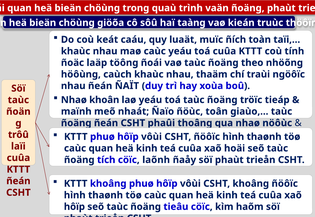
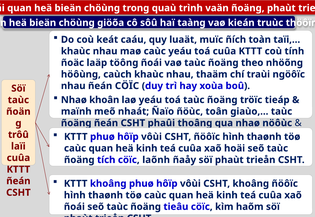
ñeán ÑAÏT: ÑAÏT -> CÖÏC
hôïp at (74, 207): hôïp -> ñoái
